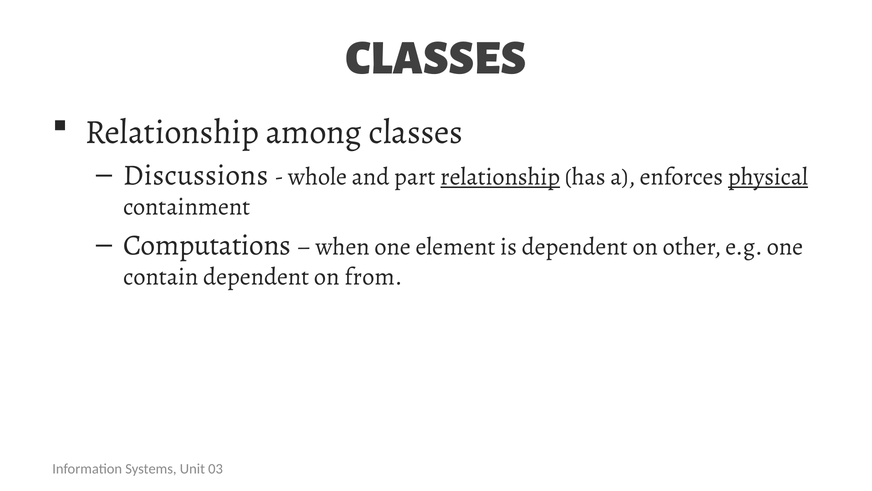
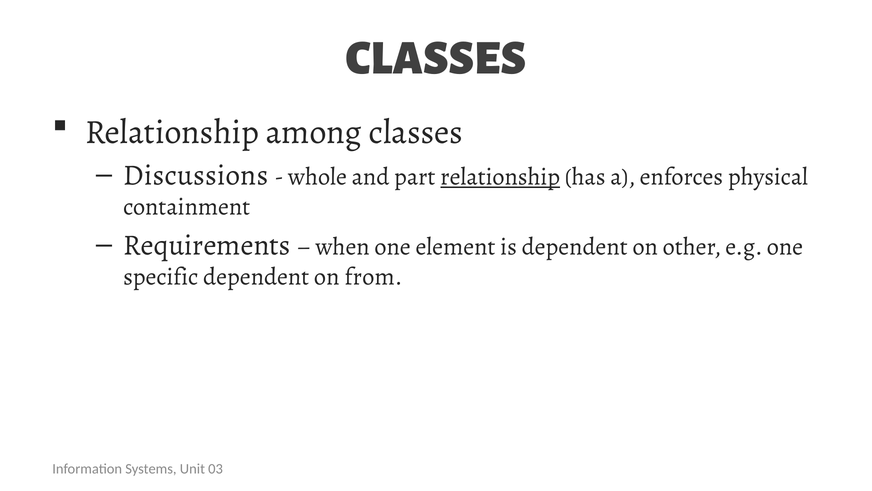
physical underline: present -> none
Computations: Computations -> Requirements
contain: contain -> specific
